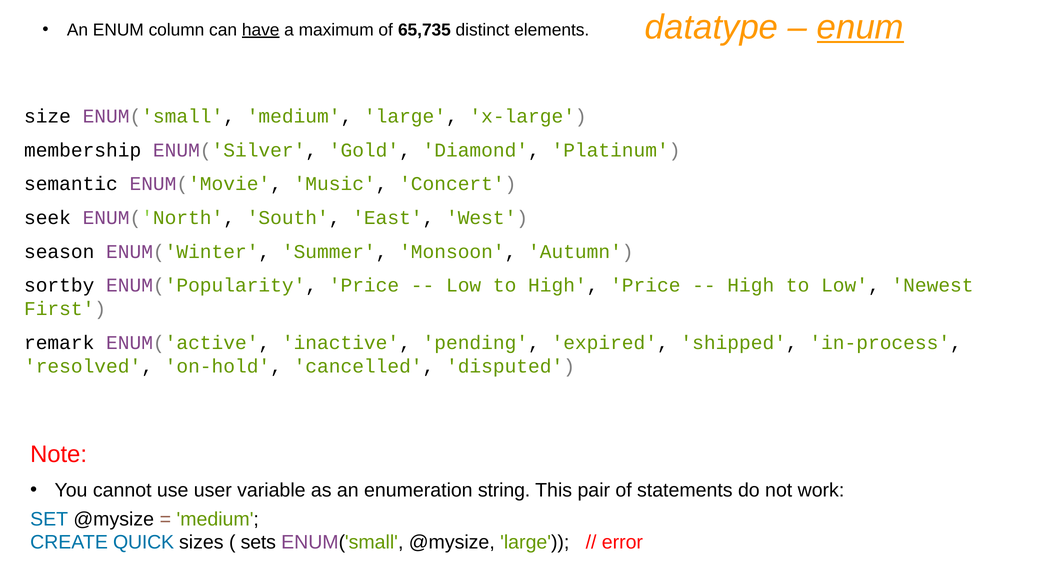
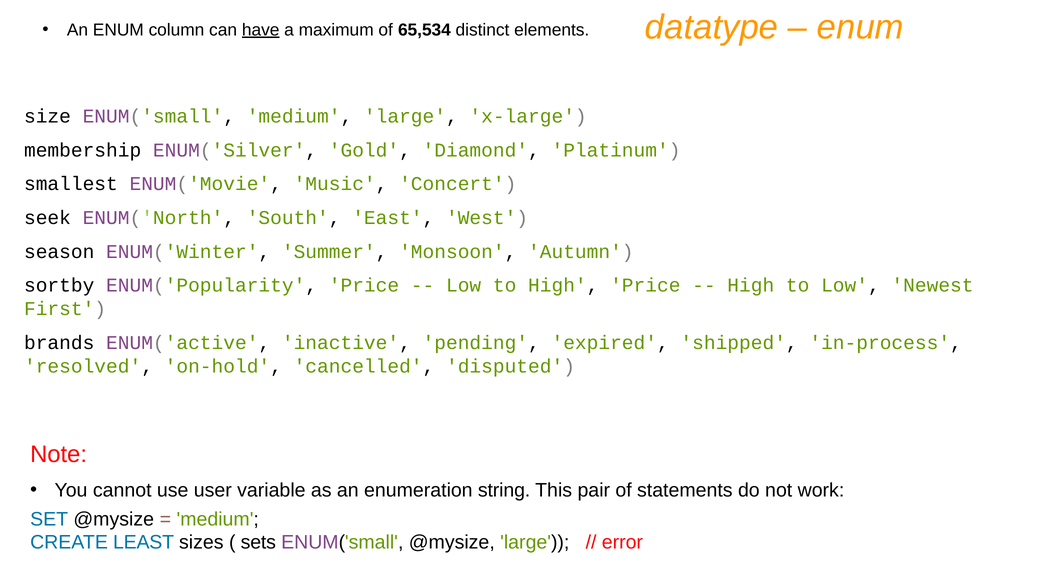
enum at (860, 27) underline: present -> none
65,735: 65,735 -> 65,534
semantic: semantic -> smallest
remark: remark -> brands
QUICK: QUICK -> LEAST
